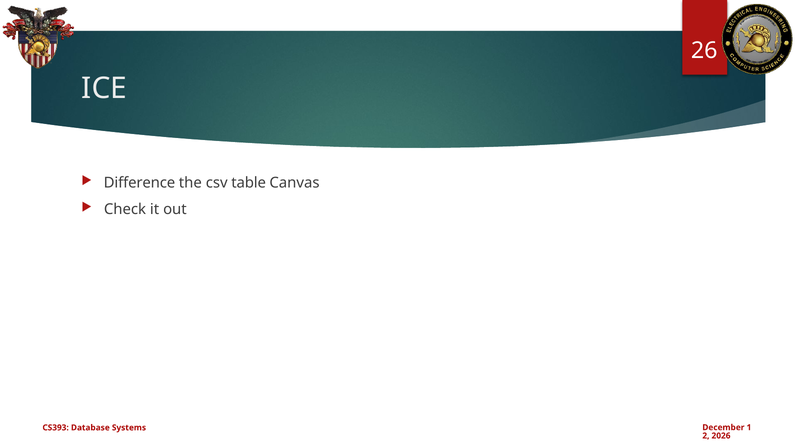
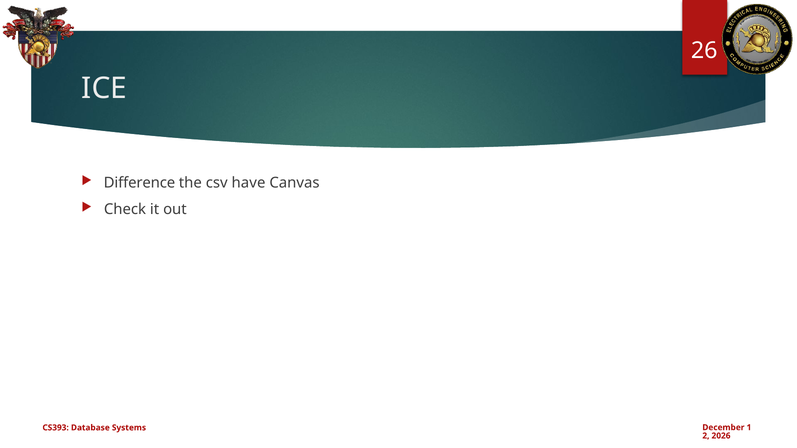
table: table -> have
